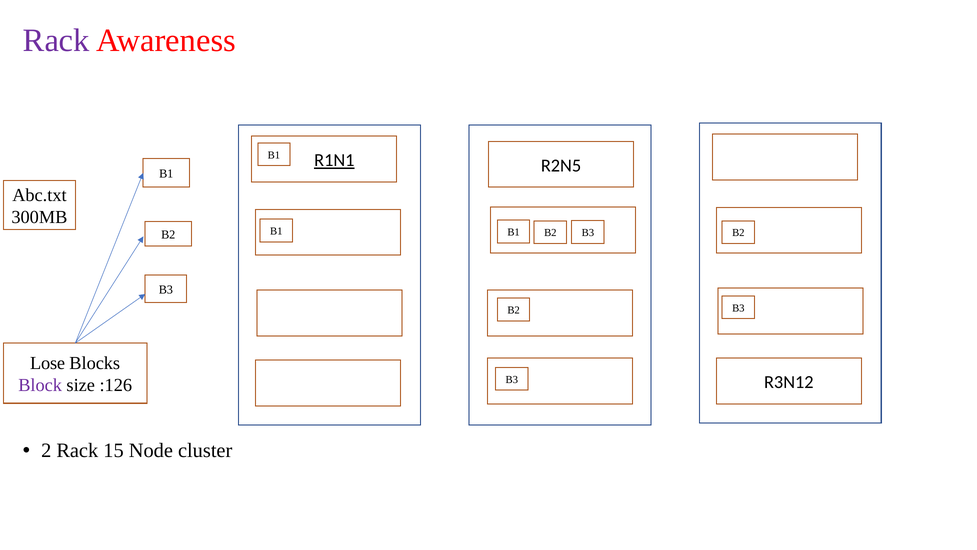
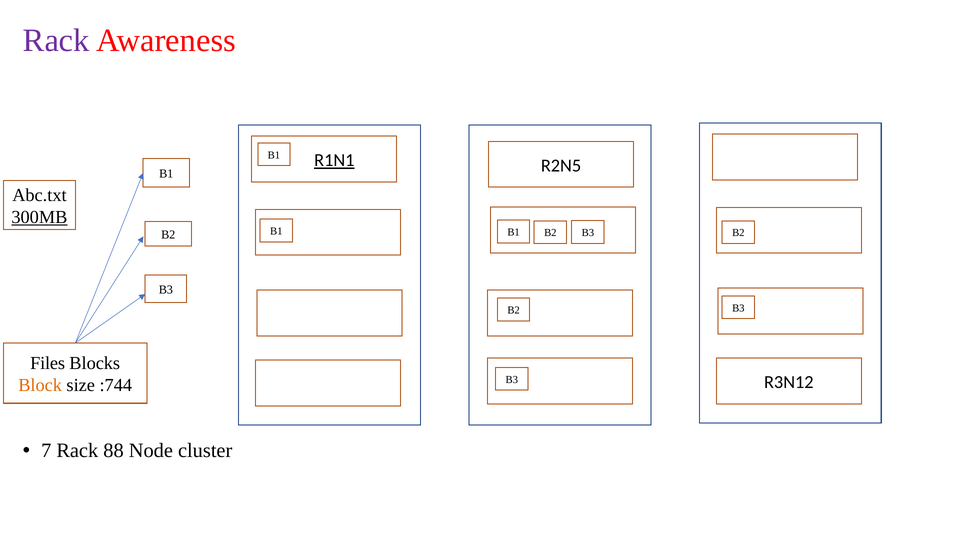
300MB underline: none -> present
Lose: Lose -> Files
Block colour: purple -> orange
:126: :126 -> :744
2: 2 -> 7
15: 15 -> 88
